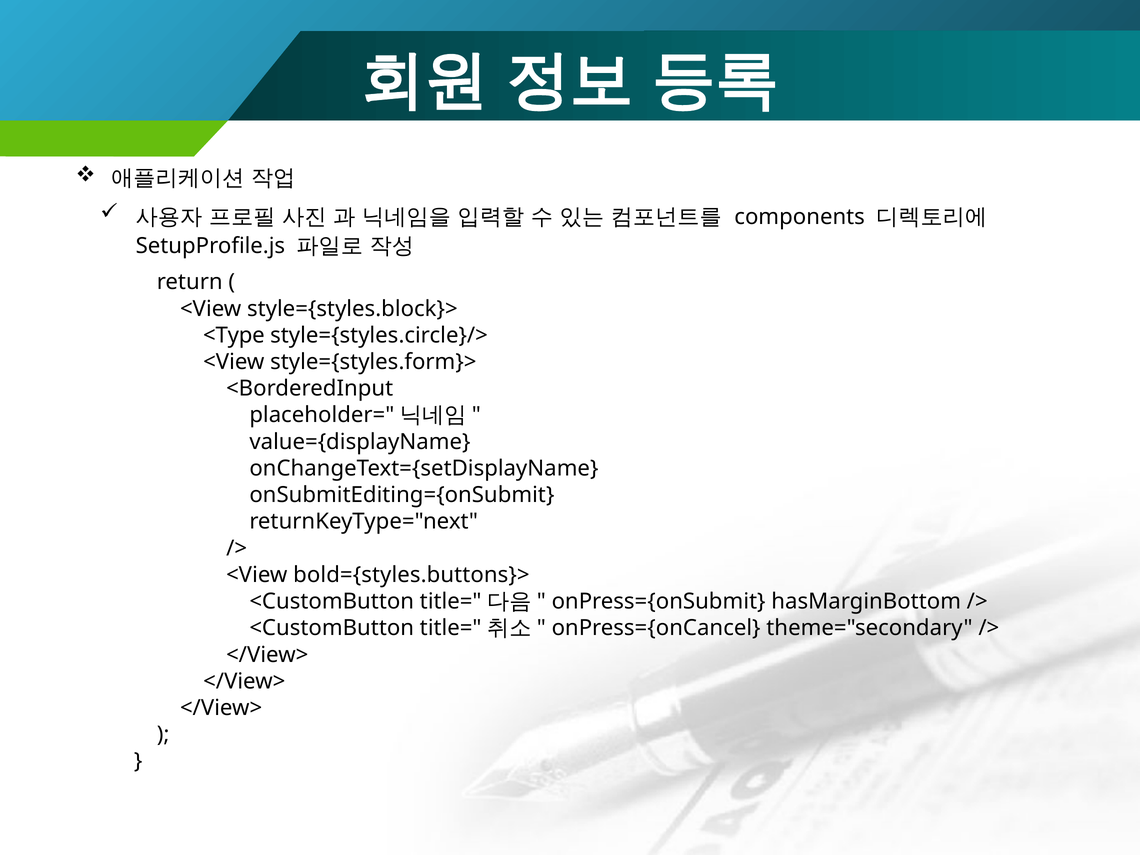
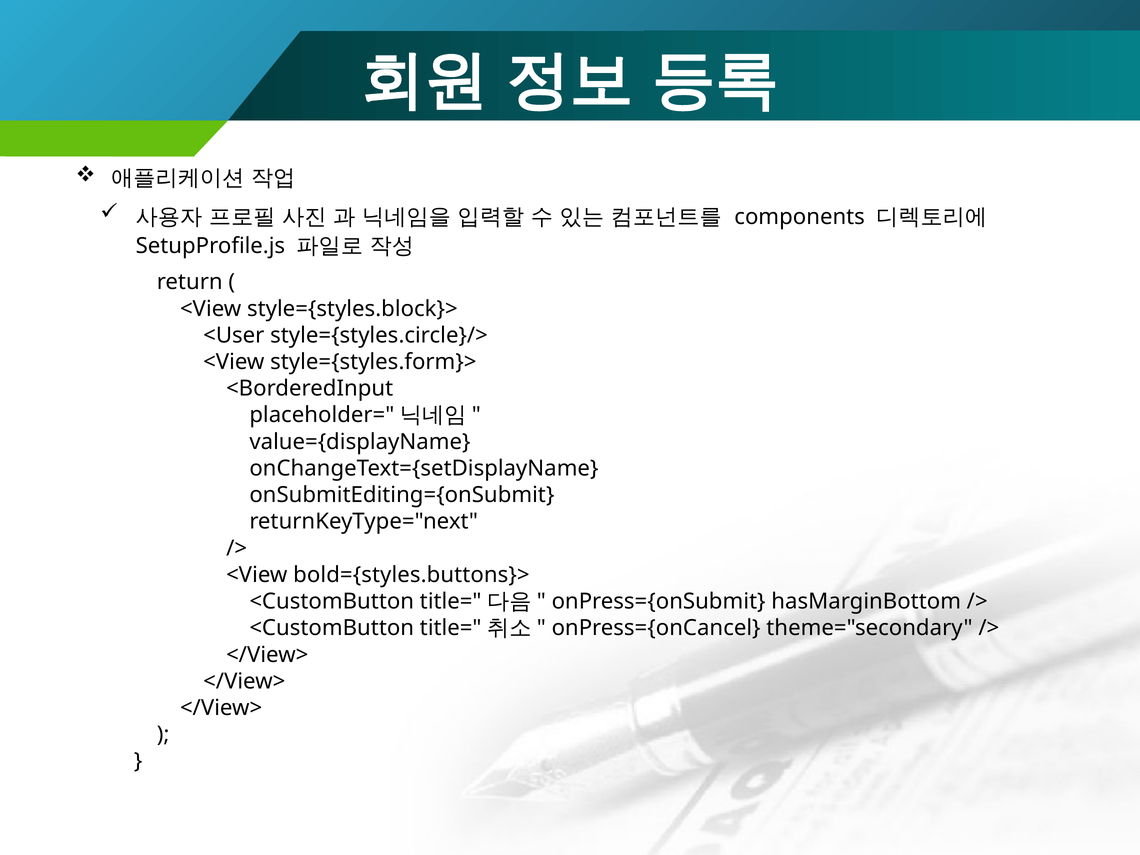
<Type: <Type -> <User
